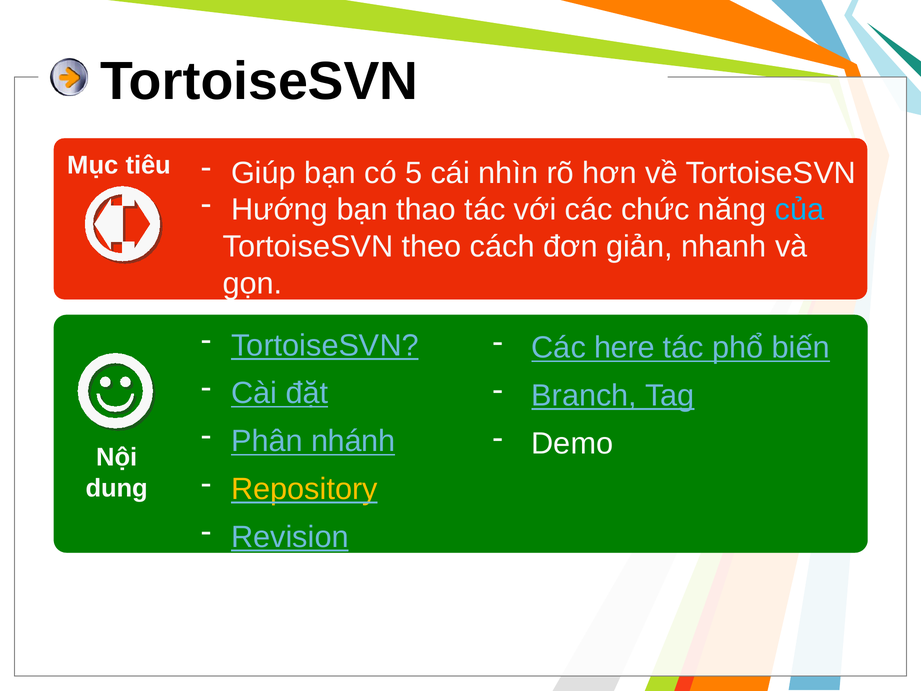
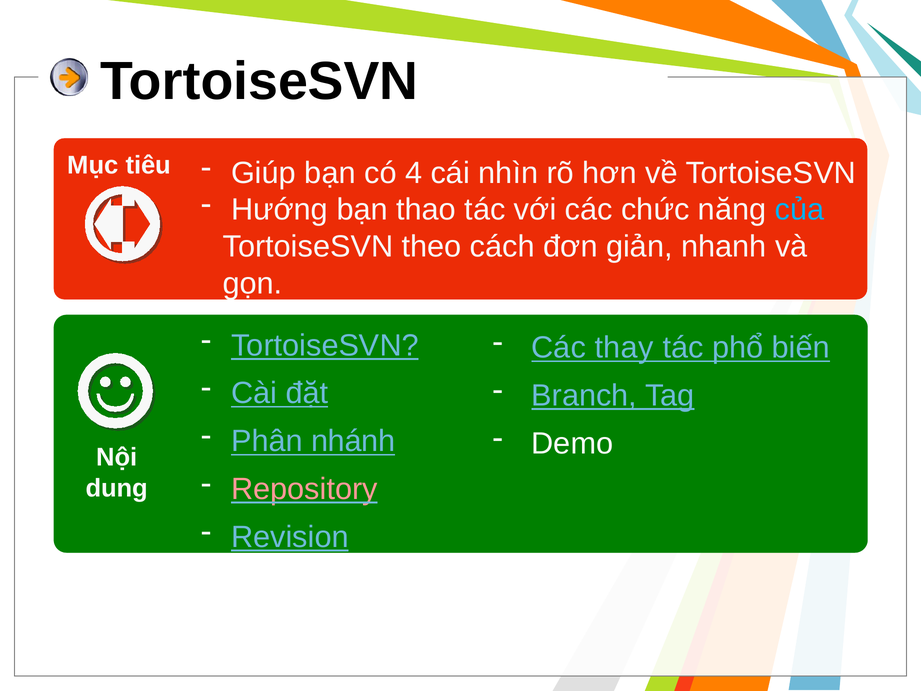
5: 5 -> 4
here: here -> thay
Repository colour: yellow -> pink
